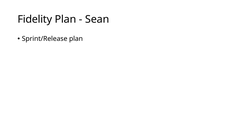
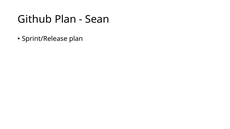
Fidelity: Fidelity -> Github
